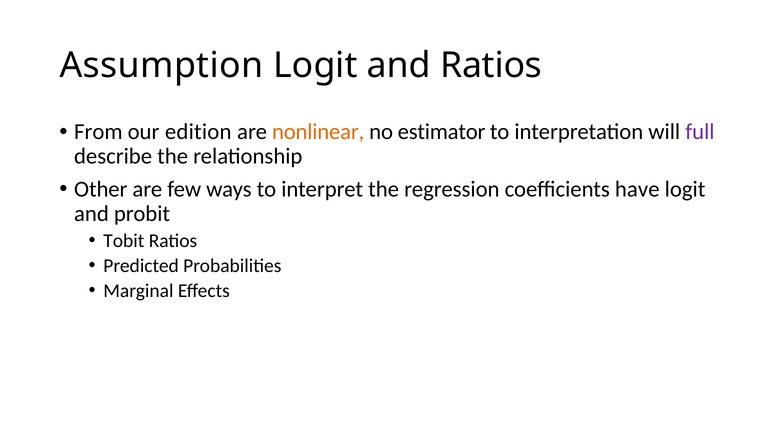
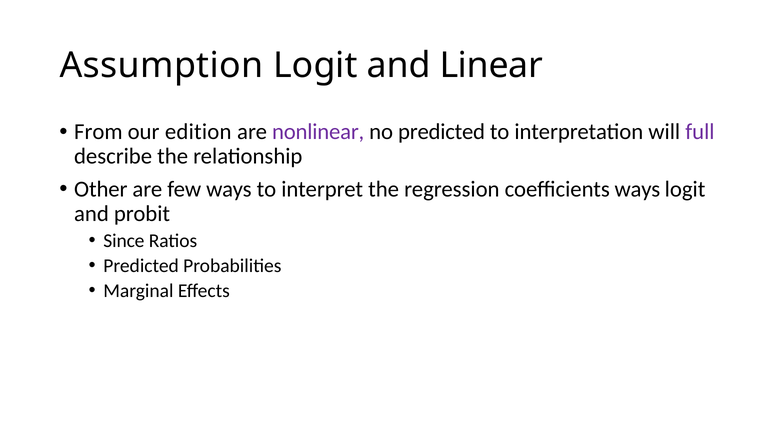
and Ratios: Ratios -> Linear
nonlinear colour: orange -> purple
no estimator: estimator -> predicted
coefficients have: have -> ways
Tobit: Tobit -> Since
